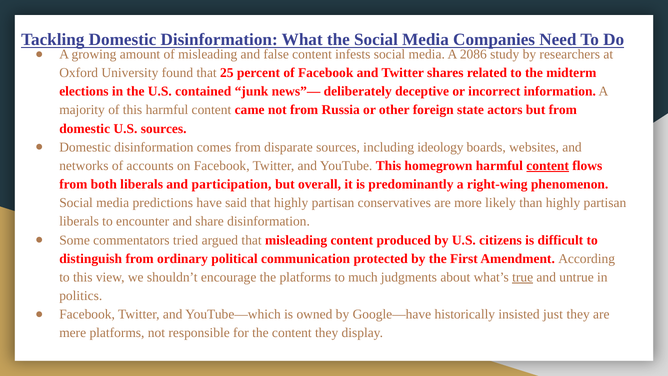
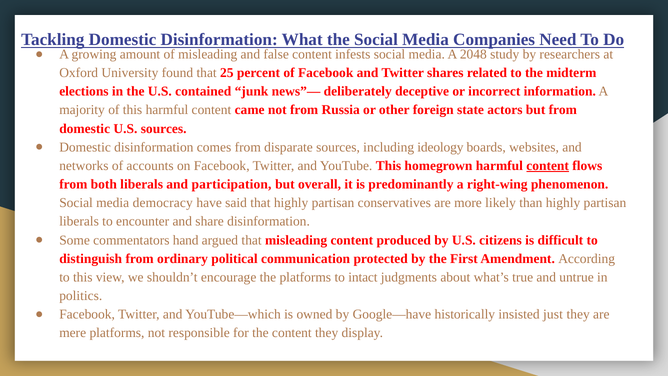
2086: 2086 -> 2048
predictions: predictions -> democracy
tried: tried -> hand
much: much -> intact
true underline: present -> none
